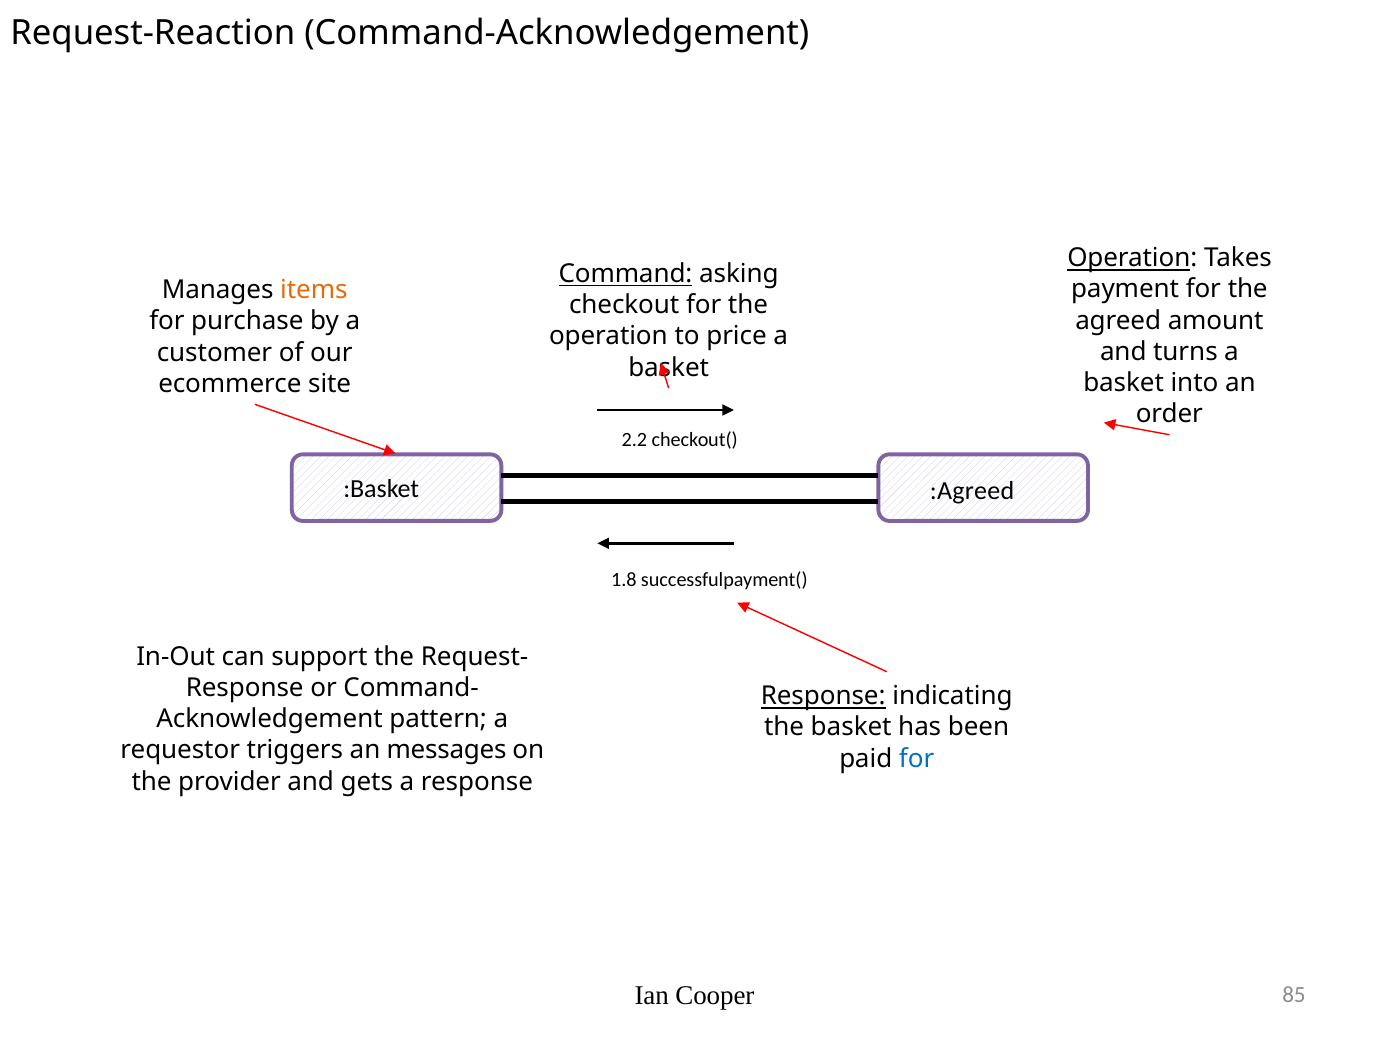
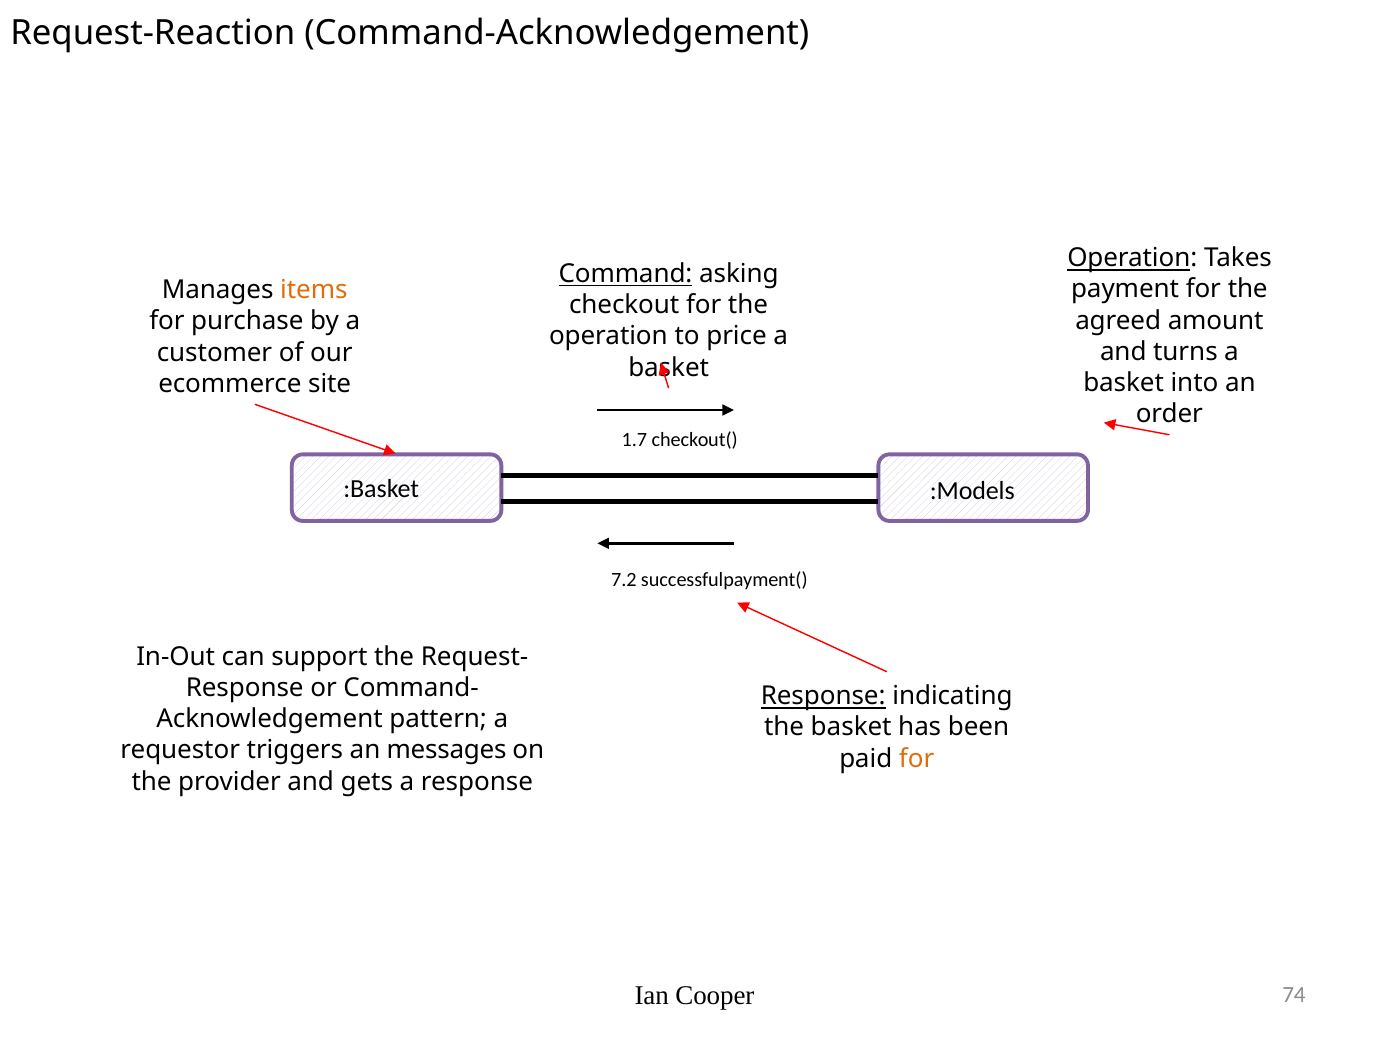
2.2: 2.2 -> 1.7
:Agreed: :Agreed -> :Models
1.8: 1.8 -> 7.2
for at (917, 758) colour: blue -> orange
85: 85 -> 74
